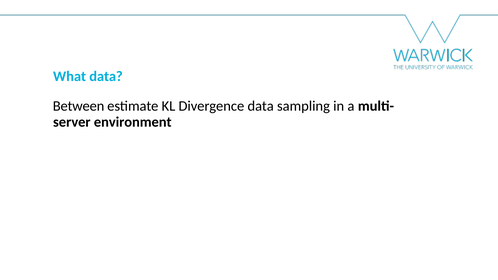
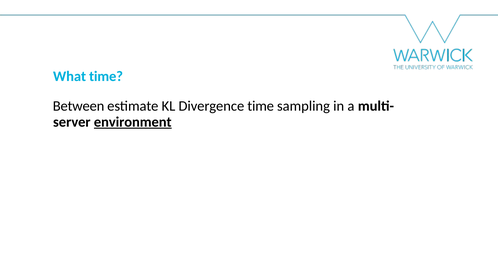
What data: data -> time
Divergence data: data -> time
environment underline: none -> present
